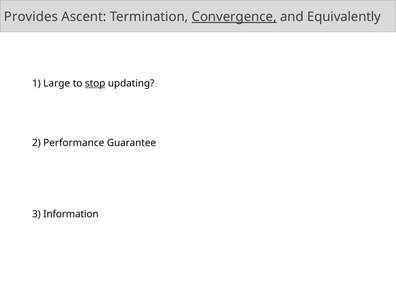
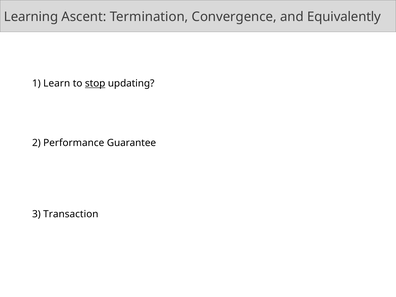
Provides: Provides -> Learning
Convergence underline: present -> none
Large: Large -> Learn
Information: Information -> Transaction
